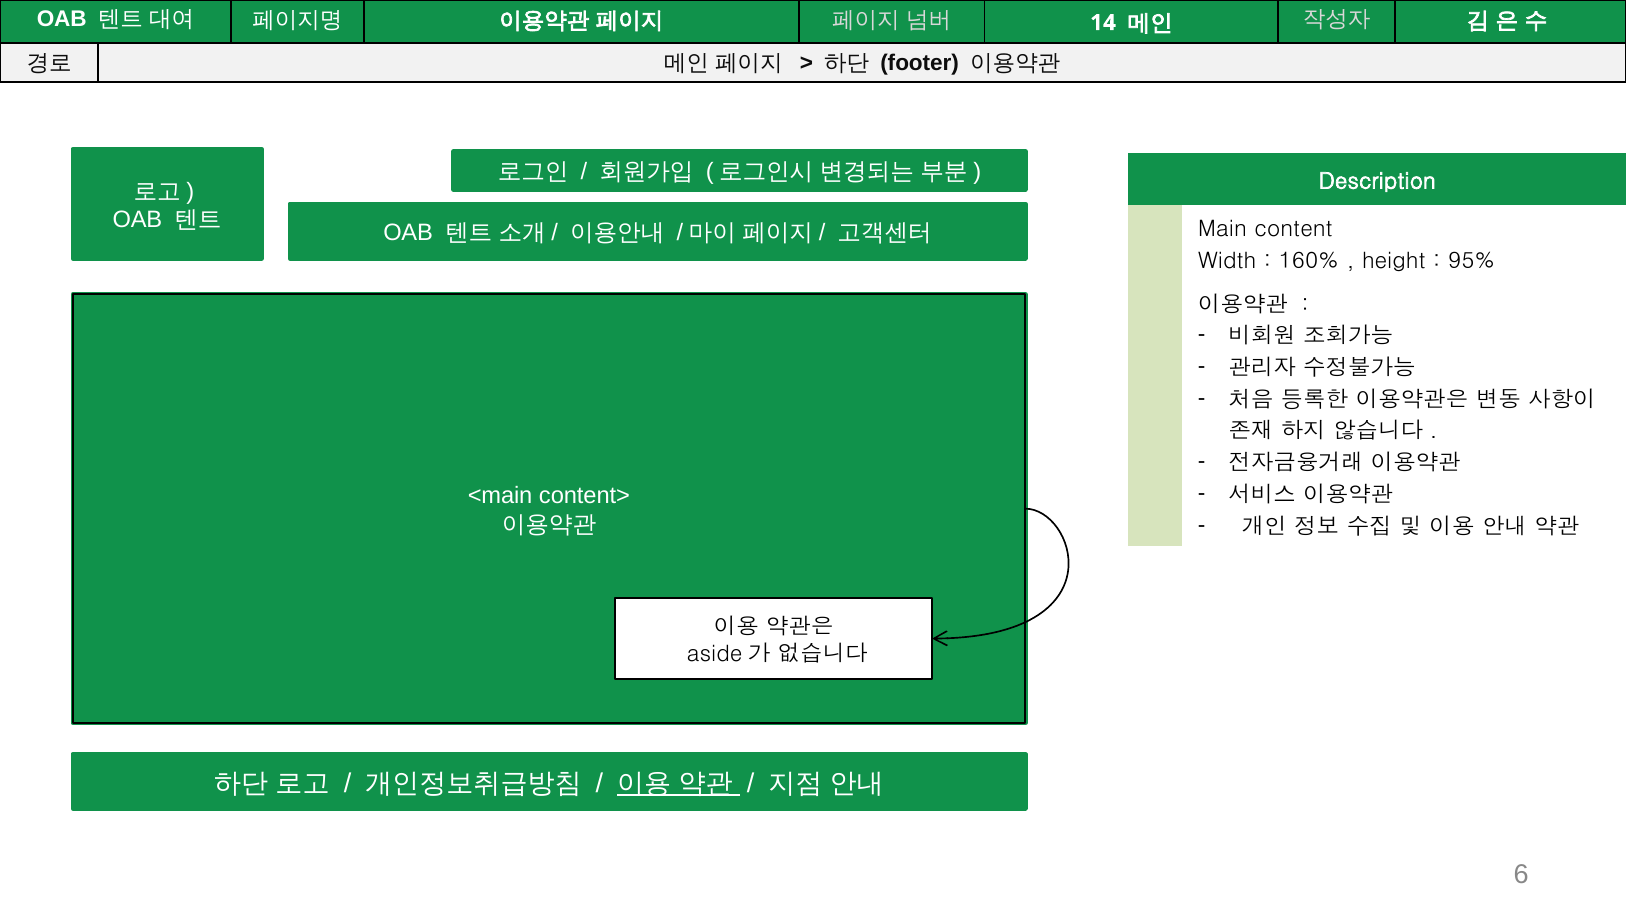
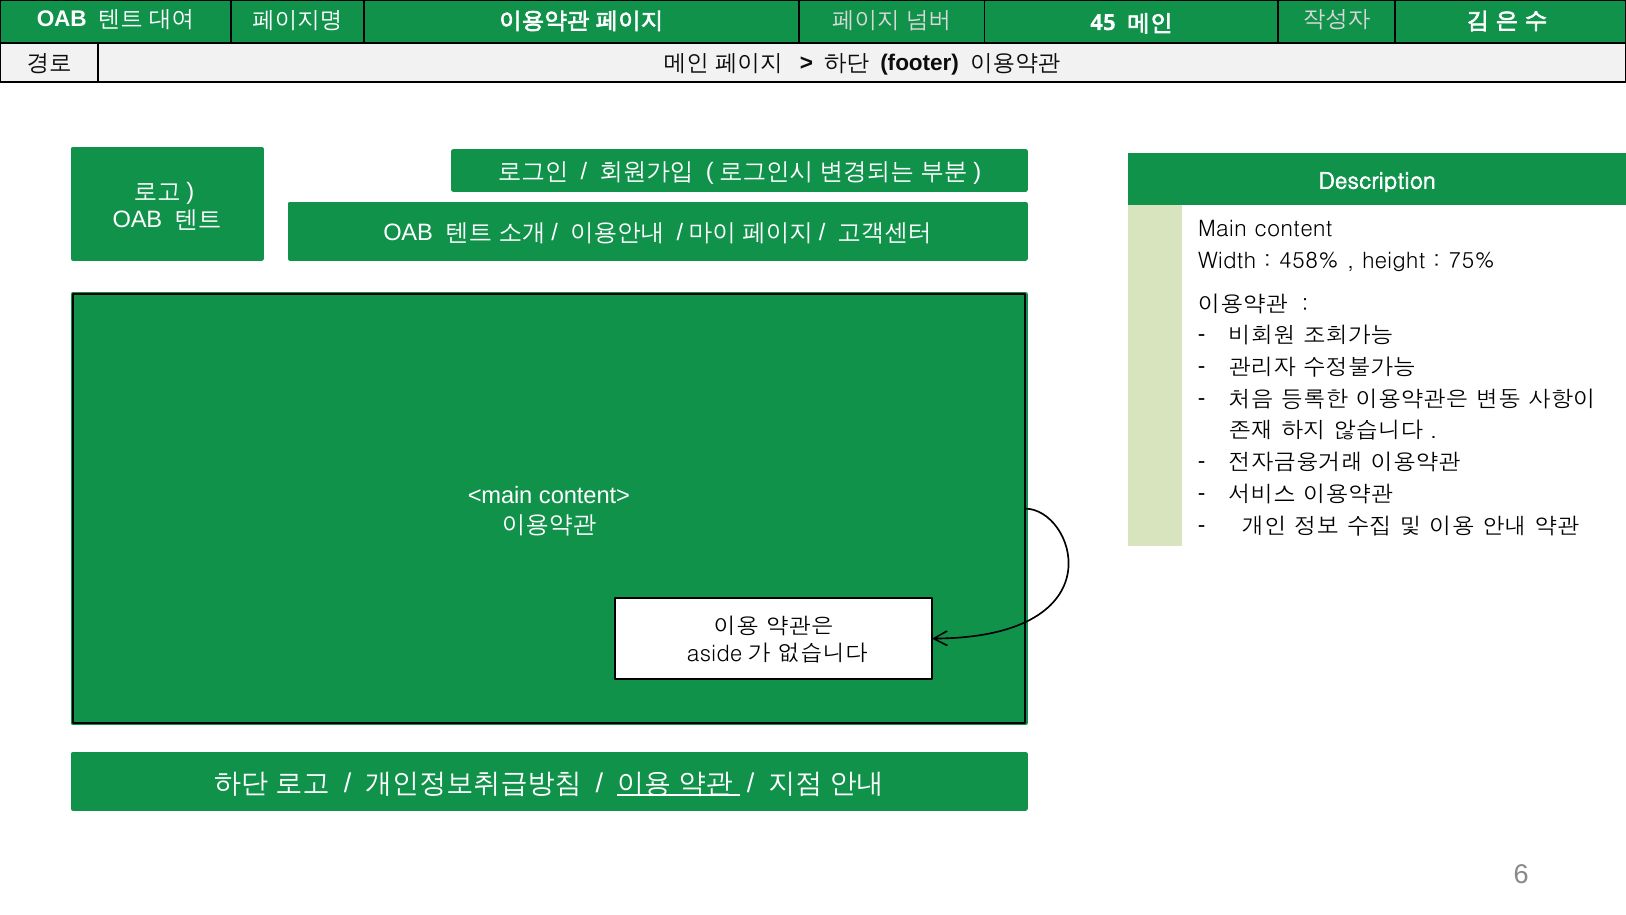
14: 14 -> 45
160%: 160% -> 458%
95%: 95% -> 75%
